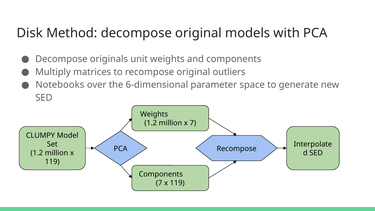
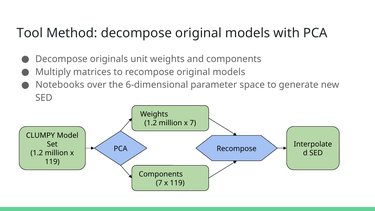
Disk: Disk -> Tool
recompose original outliers: outliers -> models
